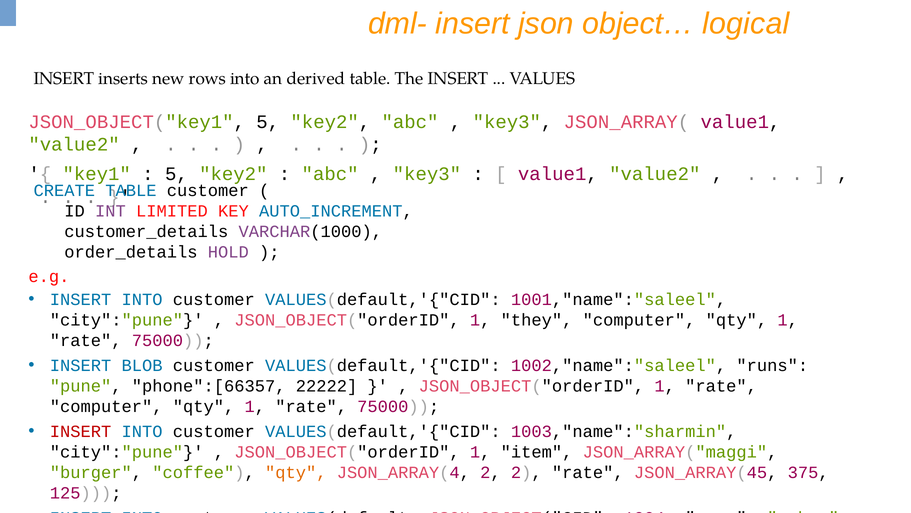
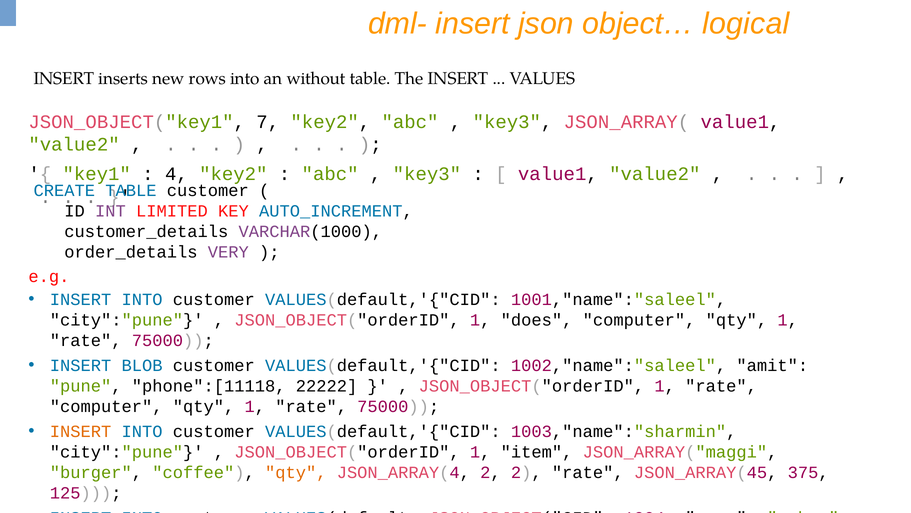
derived: derived -> without
JSON_OBJECT("key1 5: 5 -> 7
5 at (176, 174): 5 -> 4
HOLD: HOLD -> VERY
they: they -> does
runs: runs -> amit
phone":[66357: phone":[66357 -> phone":[11118
INSERT at (81, 431) colour: red -> orange
